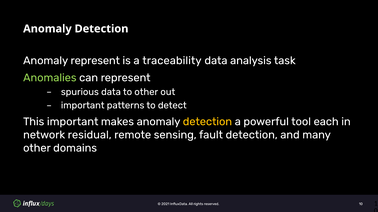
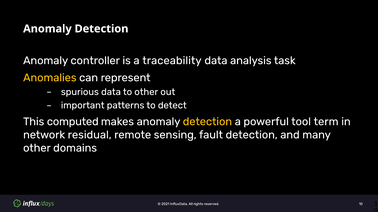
Anomaly represent: represent -> controller
Anomalies colour: light green -> yellow
This important: important -> computed
each: each -> term
